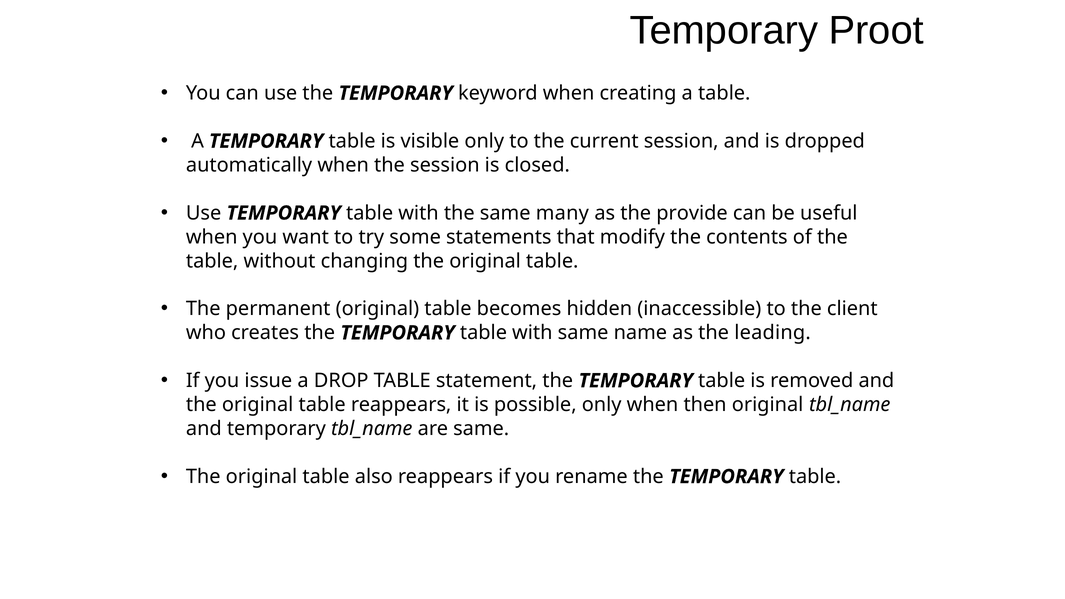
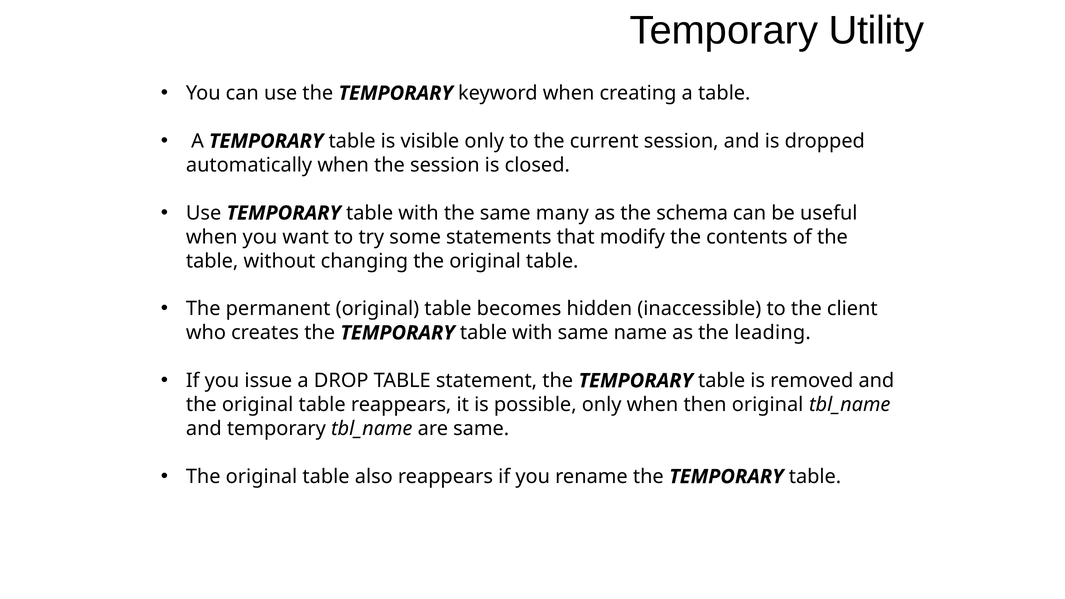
Proot: Proot -> Utility
provide: provide -> schema
